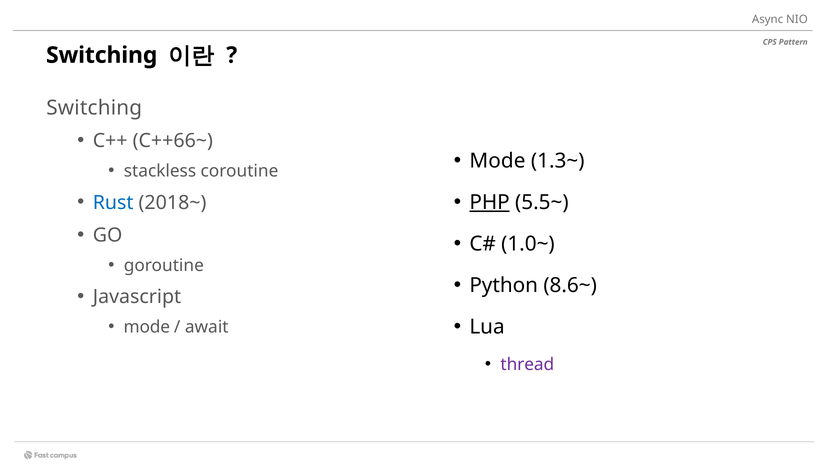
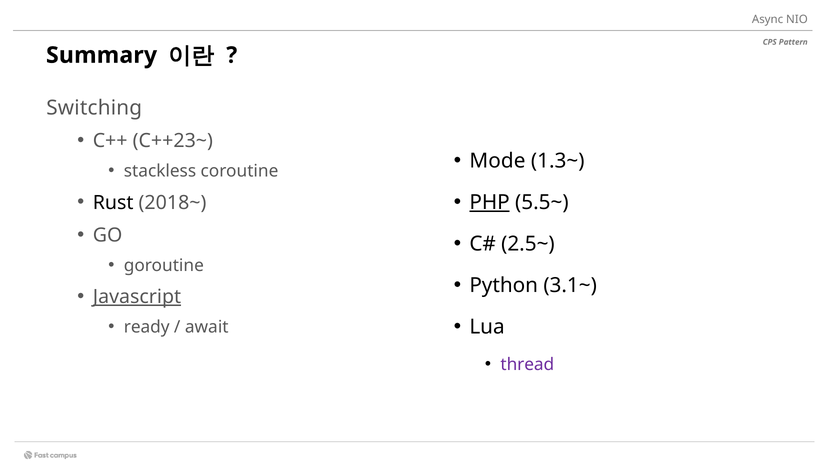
Switching at (102, 55): Switching -> Summary
C++66~: C++66~ -> C++23~
Rust colour: blue -> black
1.0~: 1.0~ -> 2.5~
8.6~: 8.6~ -> 3.1~
Javascript underline: none -> present
mode at (147, 327): mode -> ready
